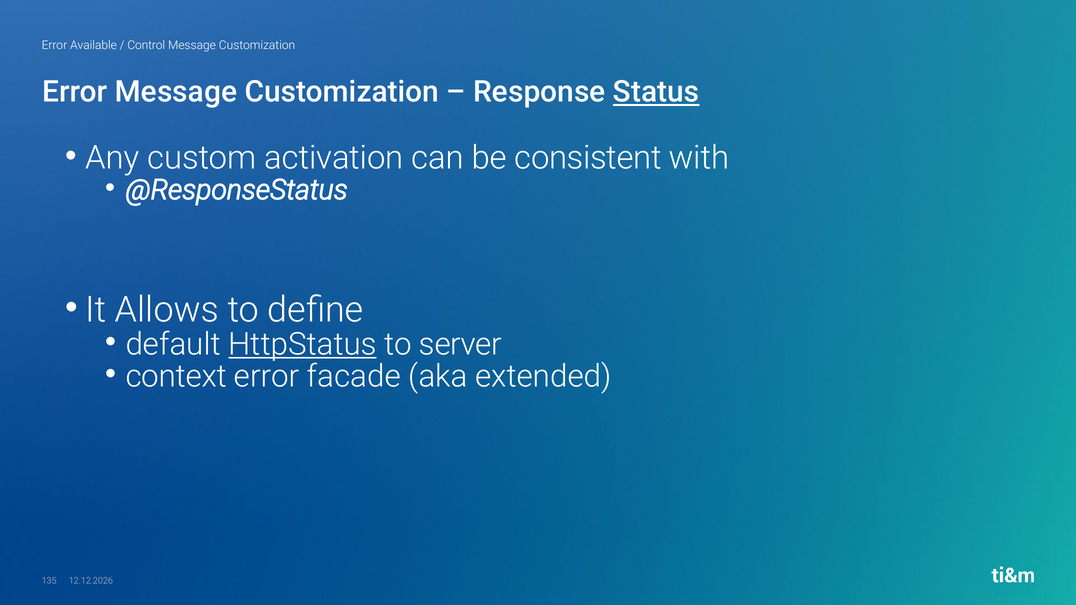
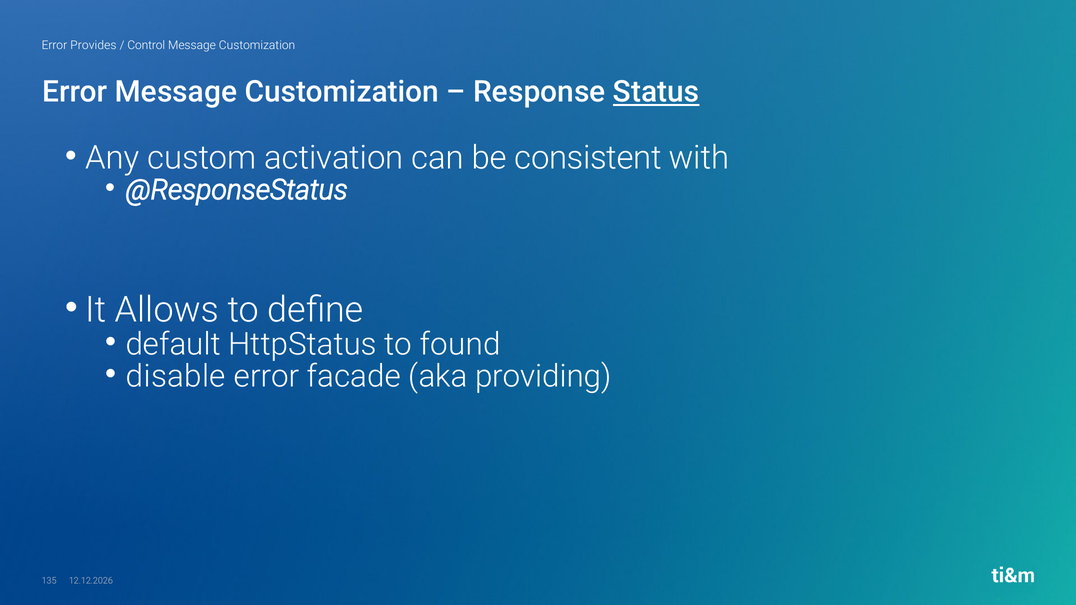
Available: Available -> Provides
HttpStatus underline: present -> none
server: server -> found
context: context -> disable
extended: extended -> providing
